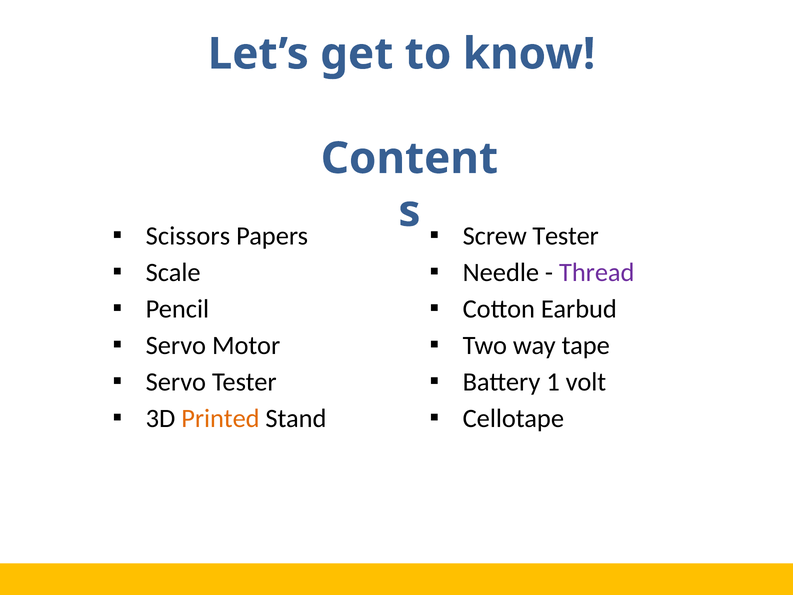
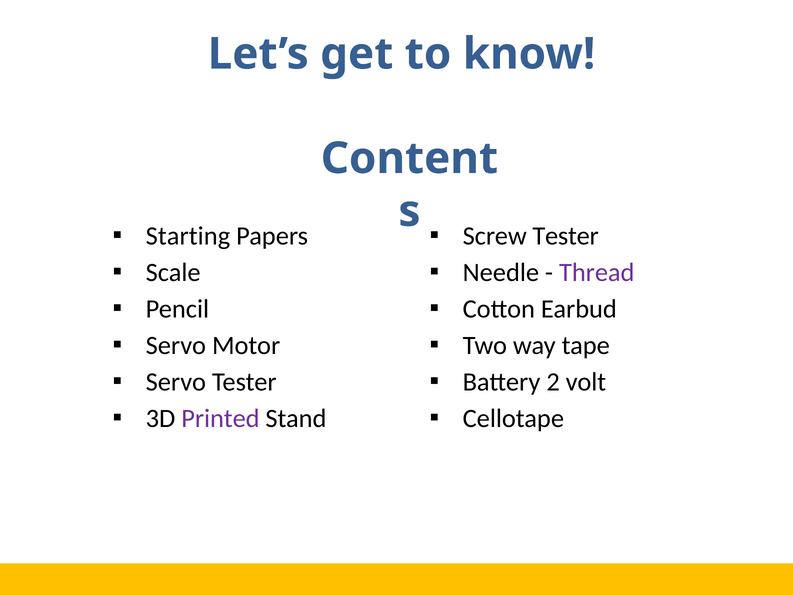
Scissors: Scissors -> Starting
1: 1 -> 2
Printed colour: orange -> purple
